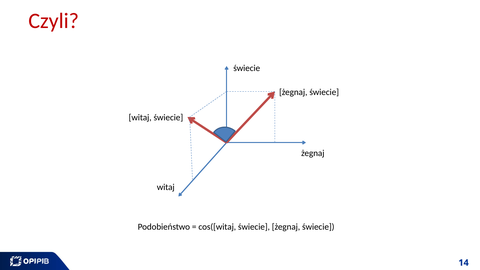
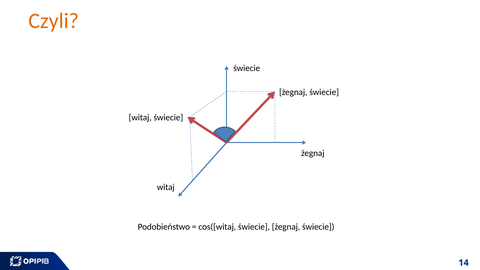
Czyli colour: red -> orange
